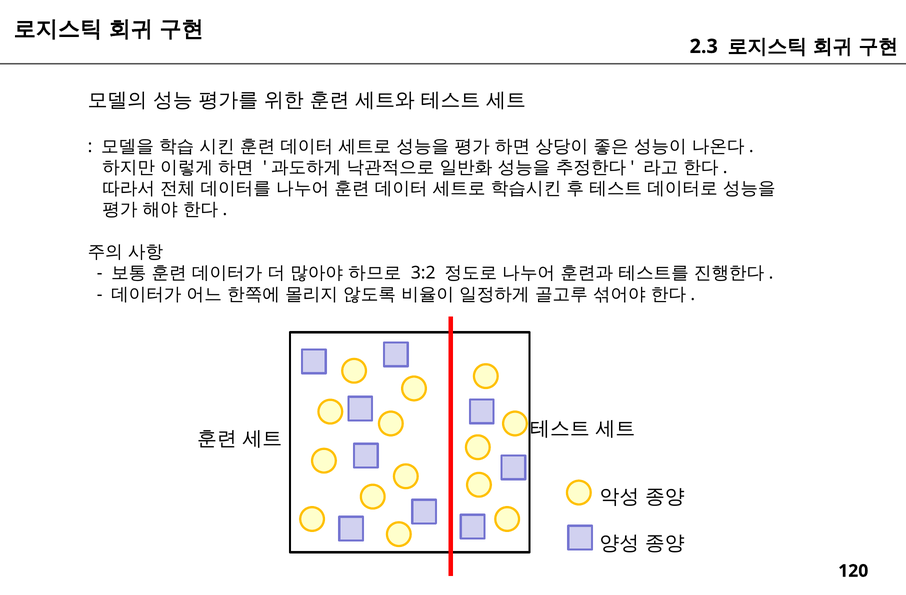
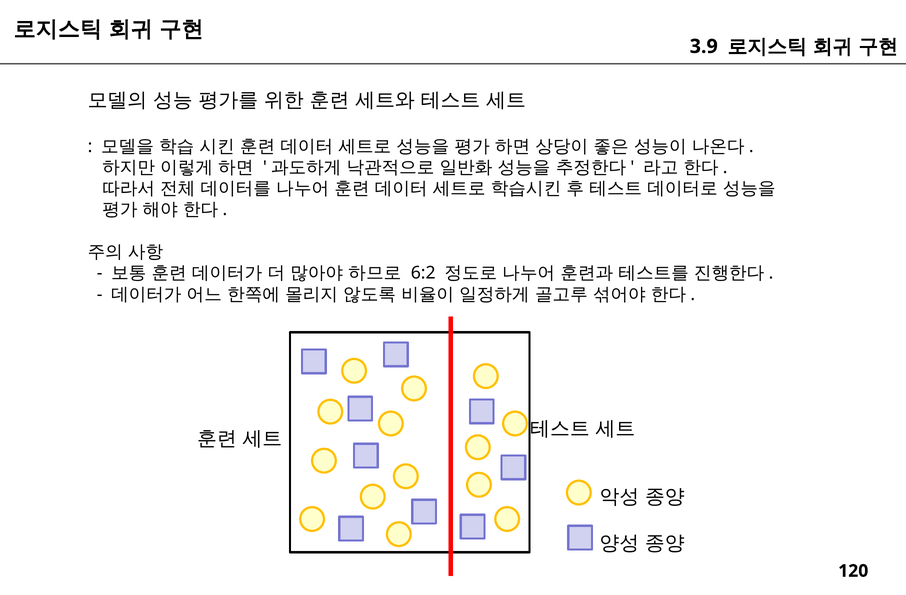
2.3: 2.3 -> 3.9
3:2: 3:2 -> 6:2
